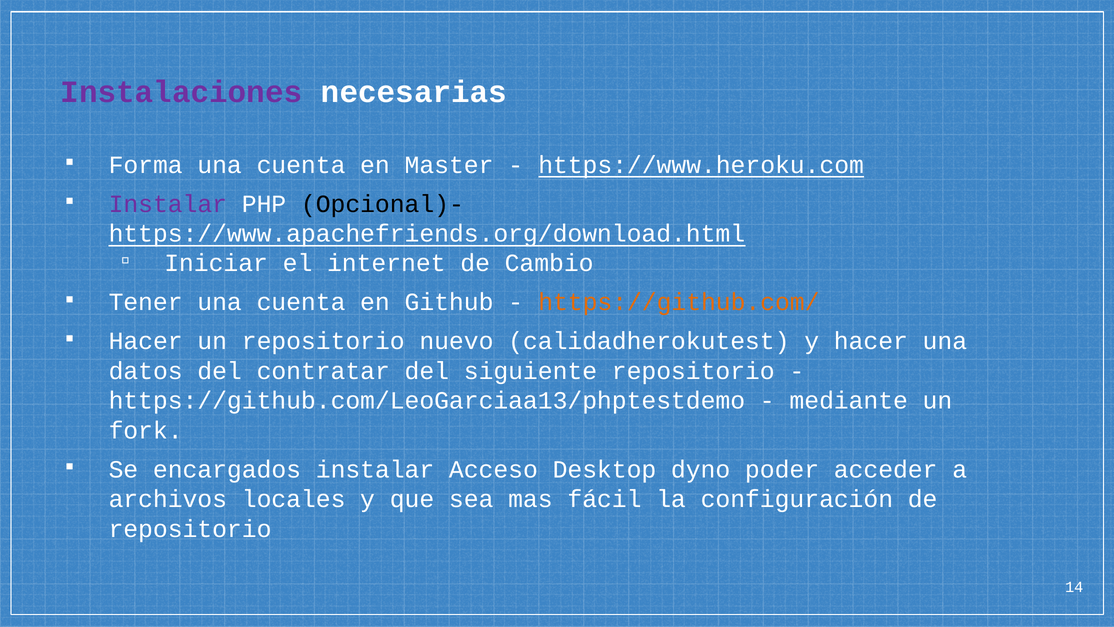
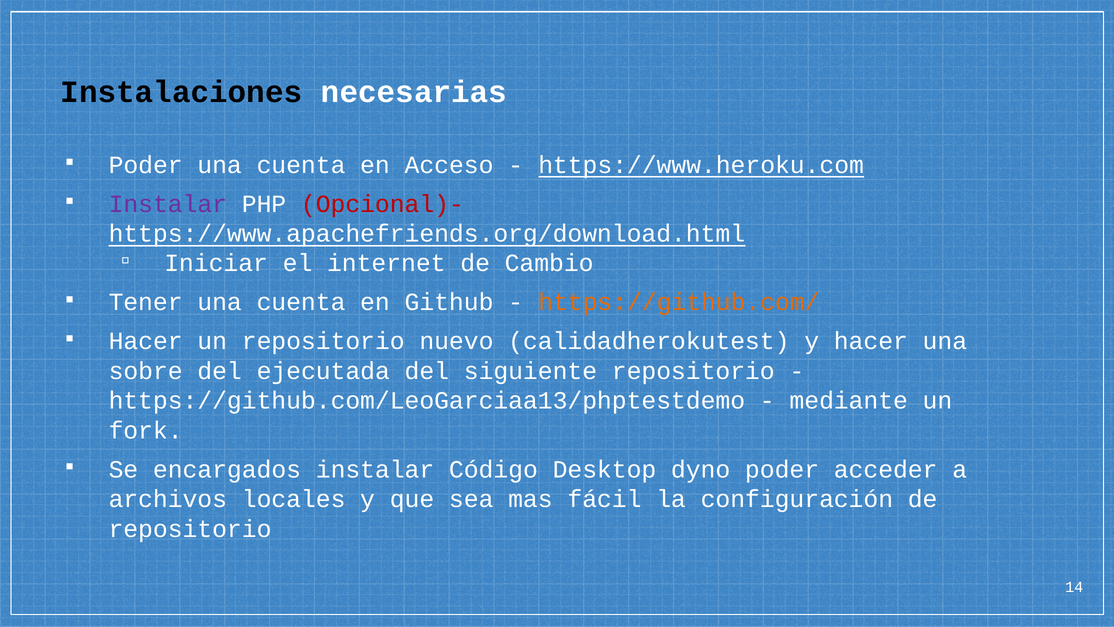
Instalaciones colour: purple -> black
Forma at (146, 165): Forma -> Poder
Master: Master -> Acceso
Opcional)- colour: black -> red
datos: datos -> sobre
contratar: contratar -> ejecutada
Acceso: Acceso -> Código
